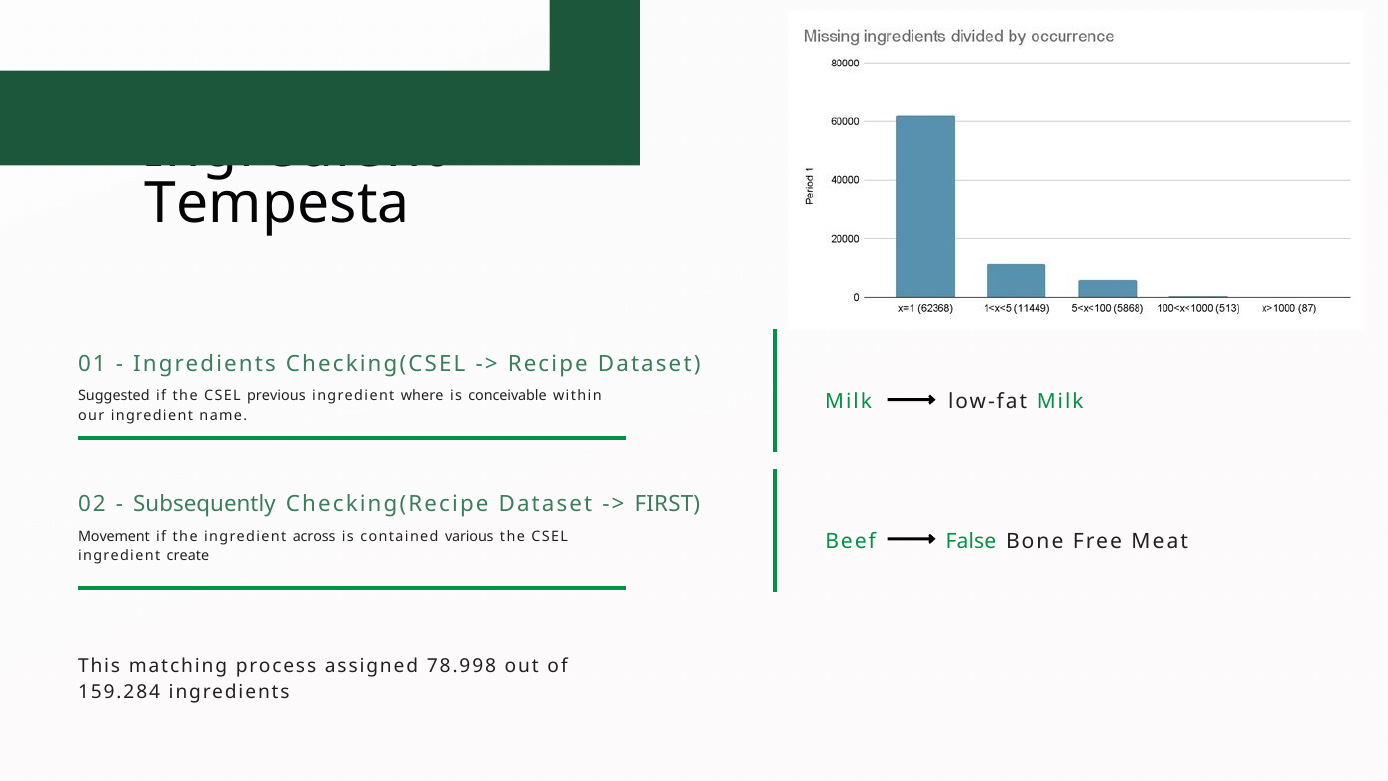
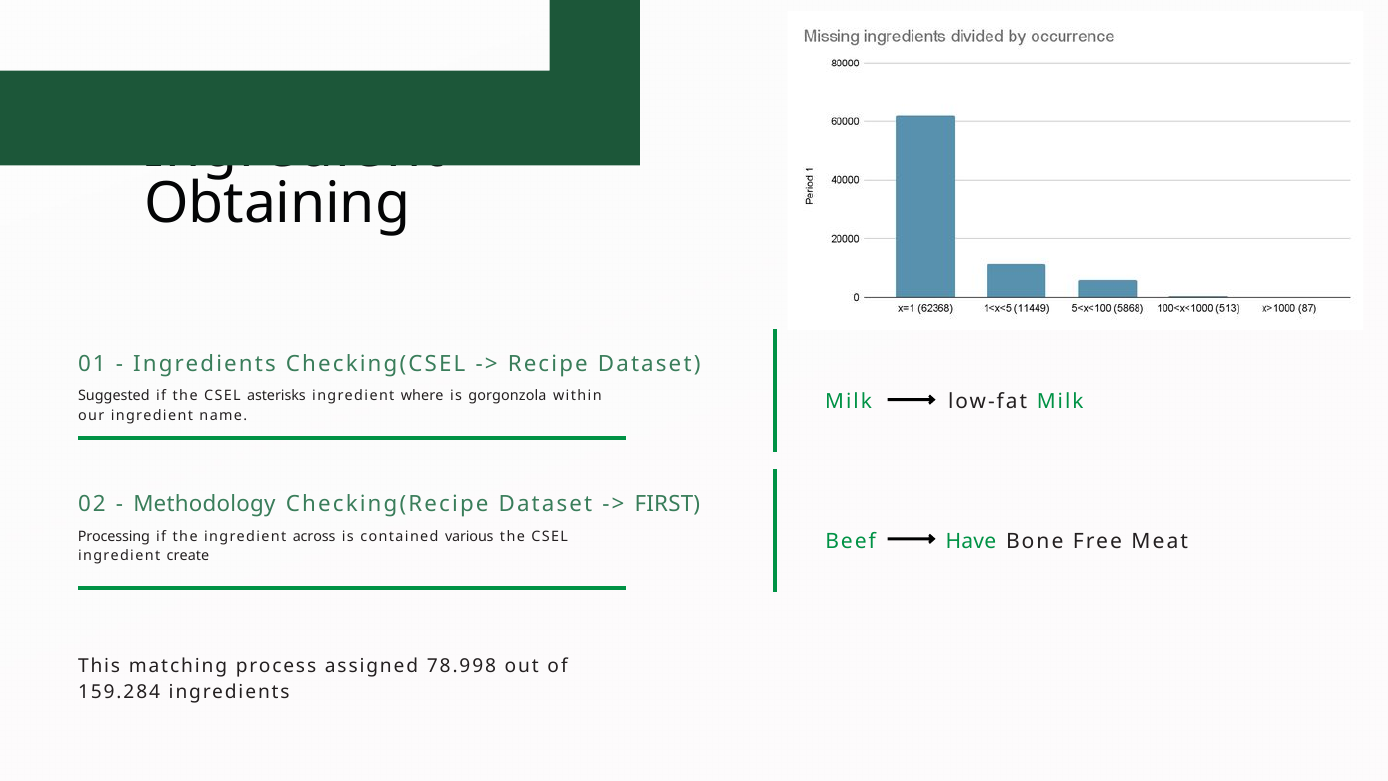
Tempesta: Tempesta -> Obtaining
previous: previous -> asterisks
conceivable: conceivable -> gorgonzola
Subsequently: Subsequently -> Methodology
Movement: Movement -> Processing
False: False -> Have
